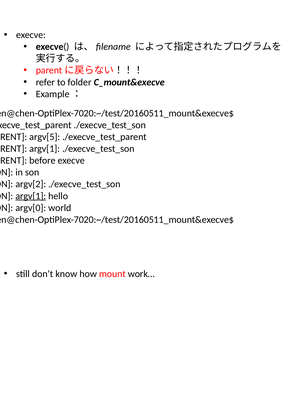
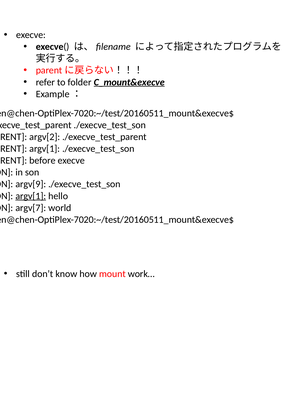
C_mount&execve underline: none -> present
argv[5: argv[5 -> argv[2
argv[2: argv[2 -> argv[9
argv[0: argv[0 -> argv[7
